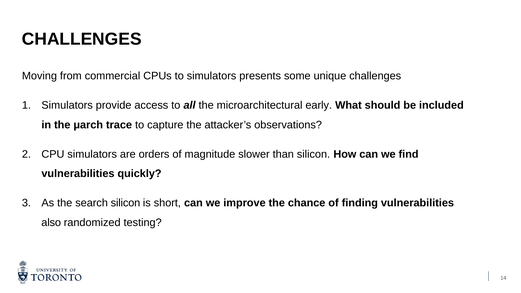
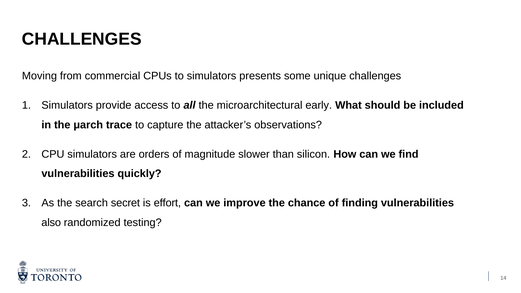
search silicon: silicon -> secret
short: short -> effort
